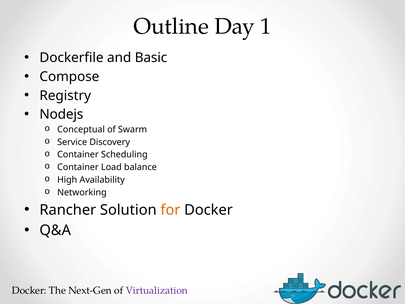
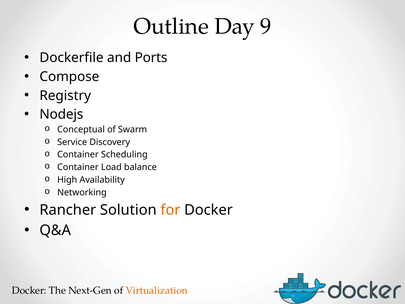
1: 1 -> 9
Basic: Basic -> Ports
Virtualization colour: purple -> orange
